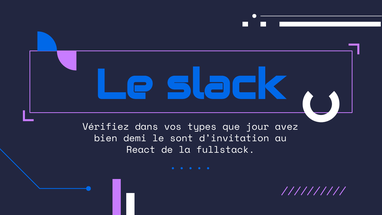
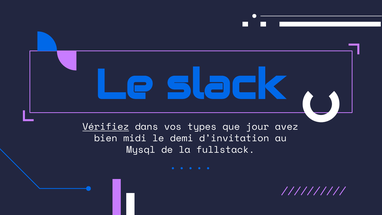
Vérifiez underline: none -> present
demi: demi -> midi
sont: sont -> demi
React: React -> Mysql
